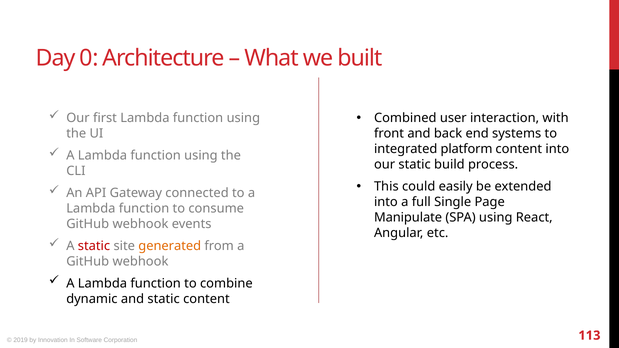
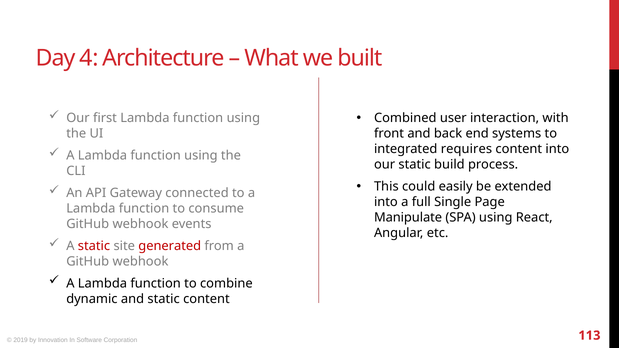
0: 0 -> 4
platform: platform -> requires
generated colour: orange -> red
